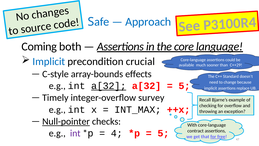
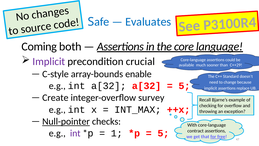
Approach: Approach -> Evaluates
Implicit at (49, 61) colour: blue -> purple
effects: effects -> enable
a[32 at (109, 86) underline: present -> none
Timely: Timely -> Create
4: 4 -> 1
